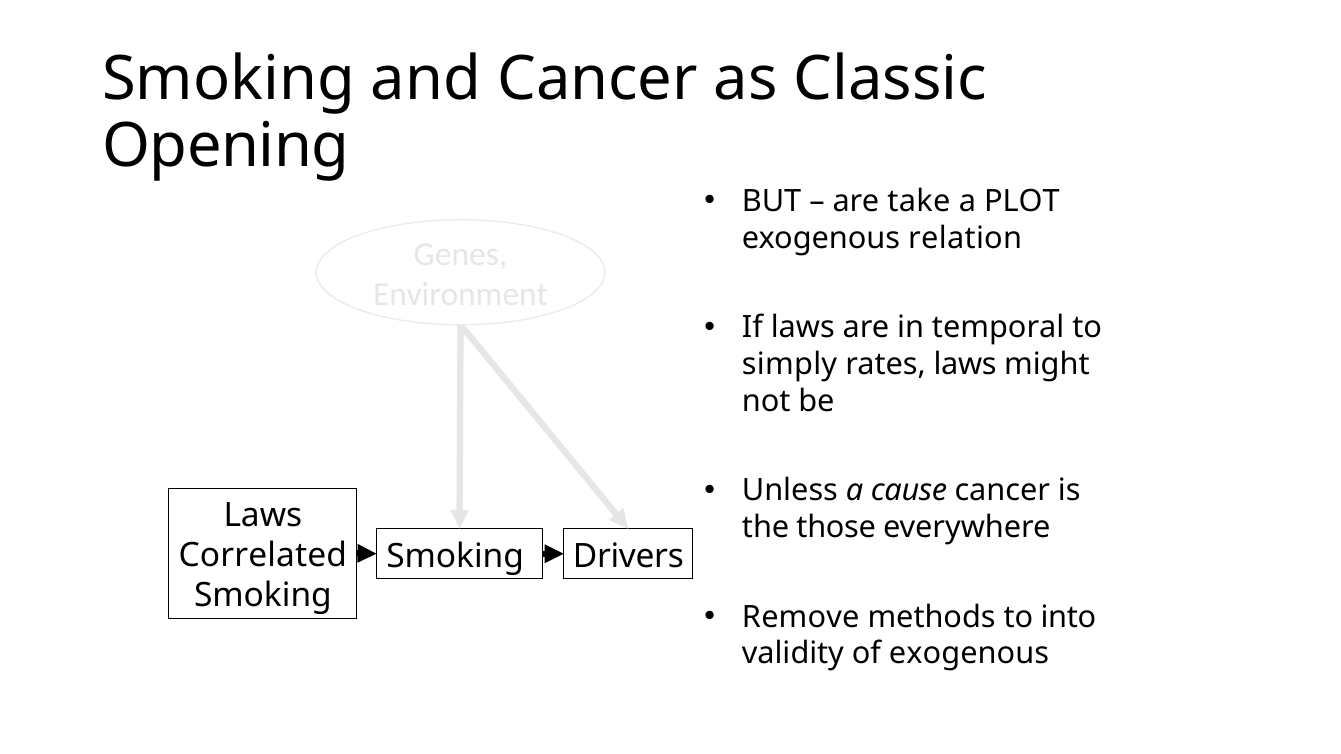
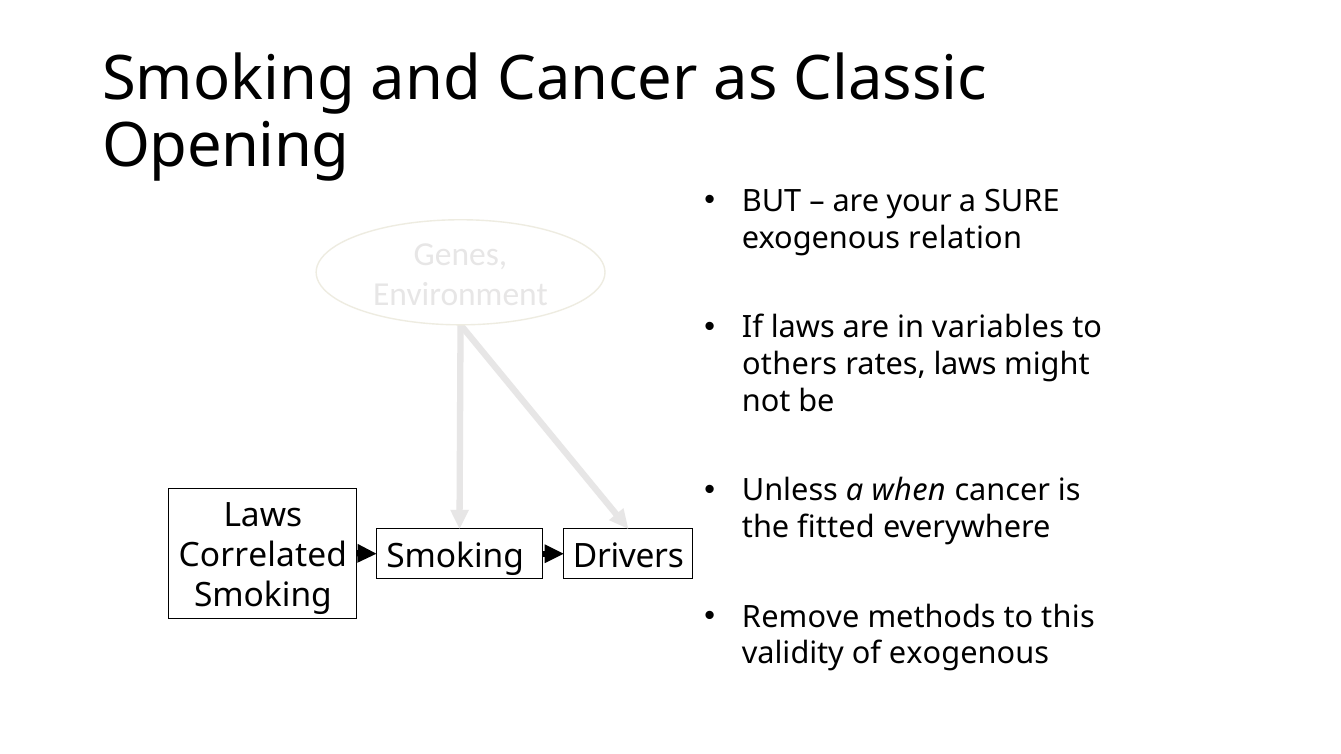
take: take -> your
PLOT: PLOT -> SURE
temporal: temporal -> variables
simply: simply -> others
cause: cause -> when
those: those -> fitted
into: into -> this
